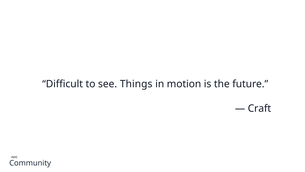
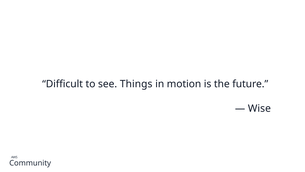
Craft: Craft -> Wise
